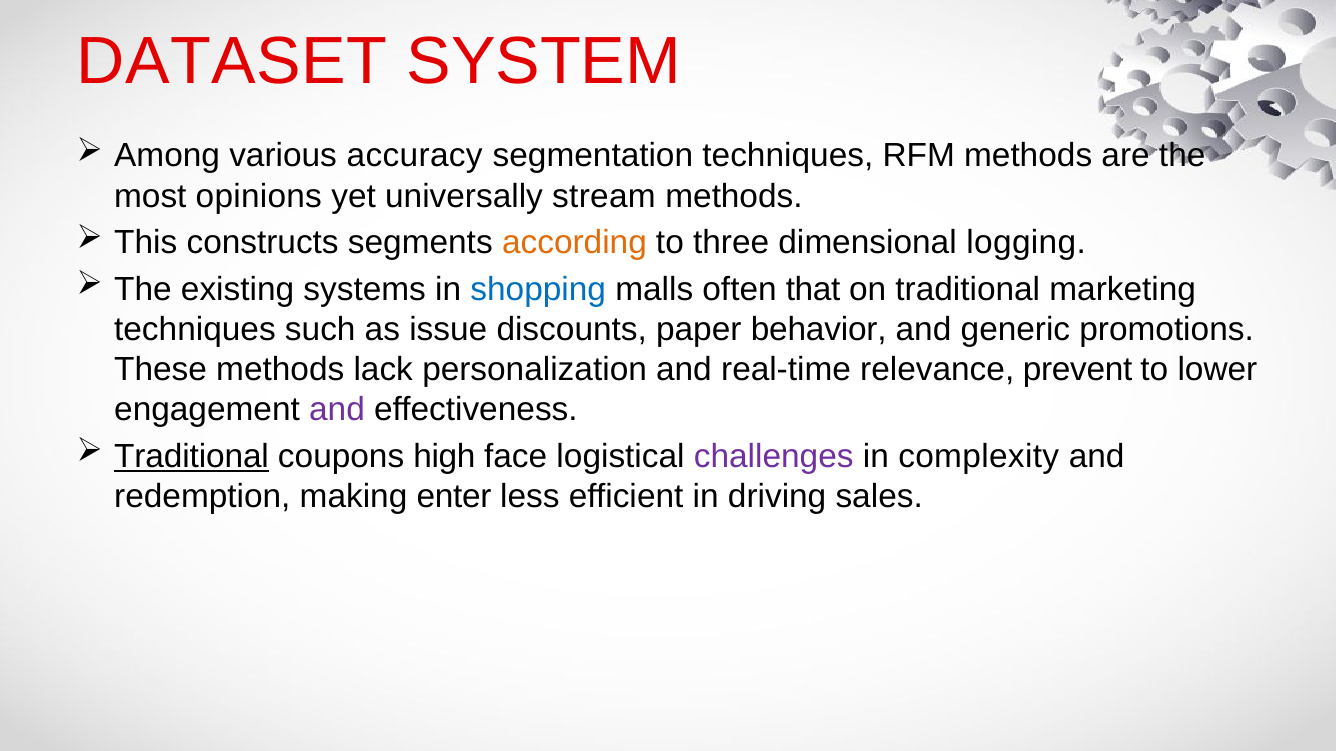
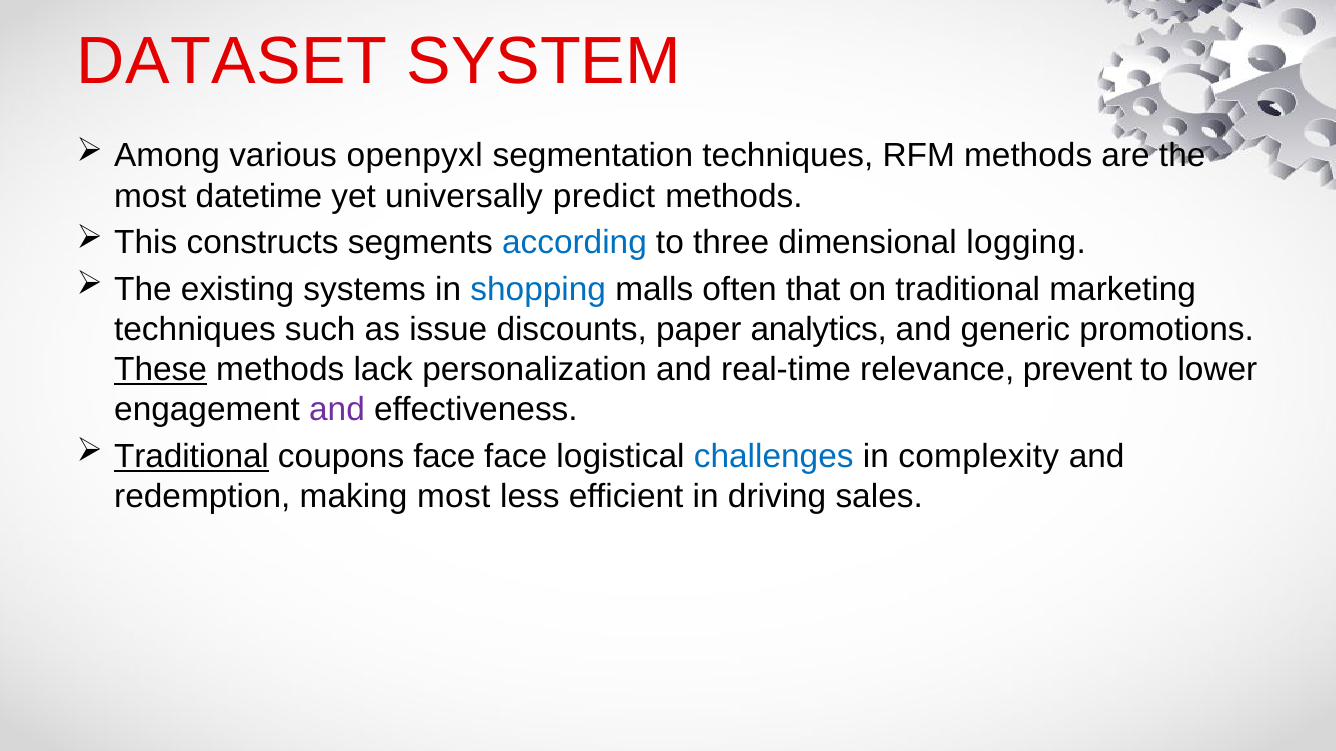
accuracy: accuracy -> openpyxl
opinions: opinions -> datetime
stream: stream -> predict
according colour: orange -> blue
behavior: behavior -> analytics
These underline: none -> present
coupons high: high -> face
challenges colour: purple -> blue
making enter: enter -> most
